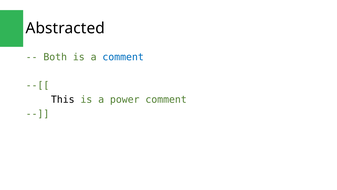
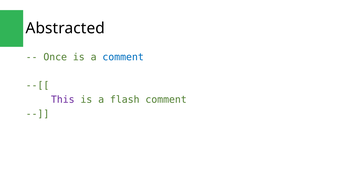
Both: Both -> Once
This colour: black -> purple
power: power -> flash
